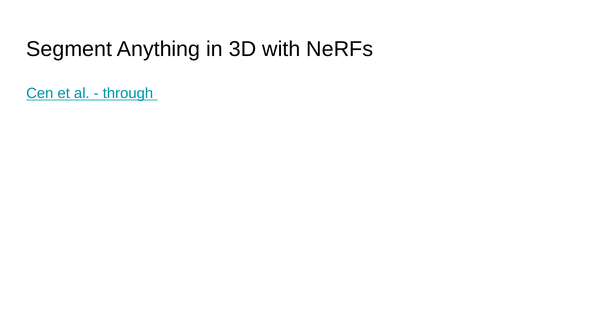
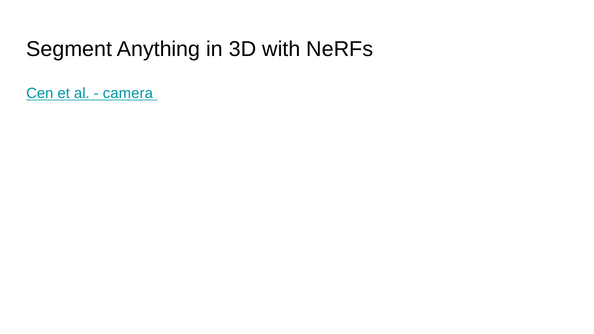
through: through -> camera
